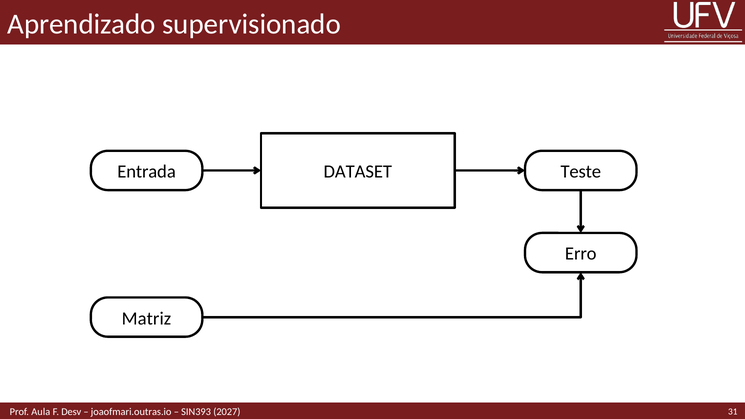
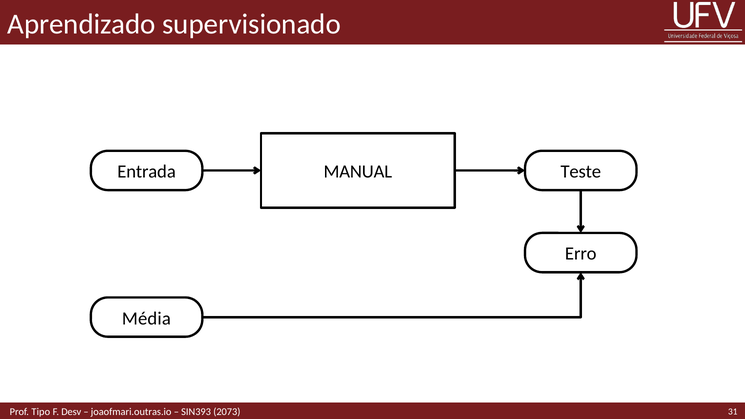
DATASET: DATASET -> MANUAL
Matriz: Matriz -> Média
Aula: Aula -> Tipo
2027: 2027 -> 2073
